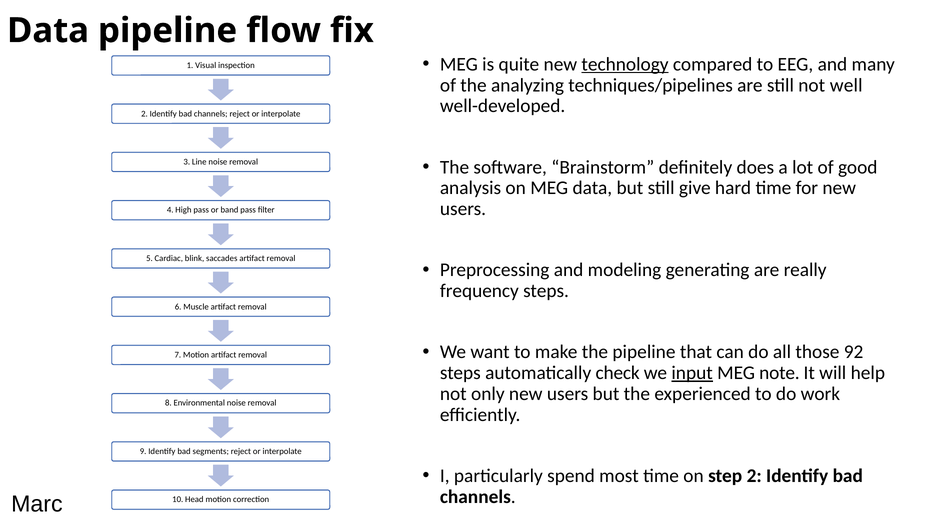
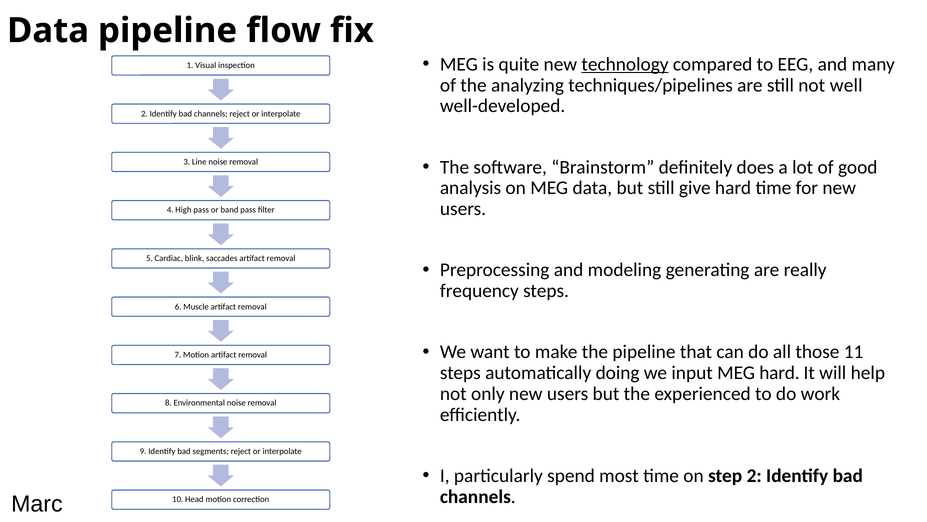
92: 92 -> 11
check: check -> doing
input underline: present -> none
MEG note: note -> hard
